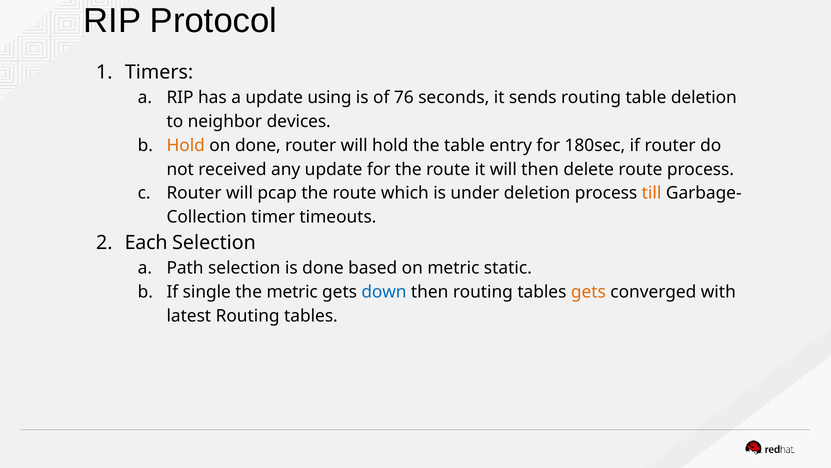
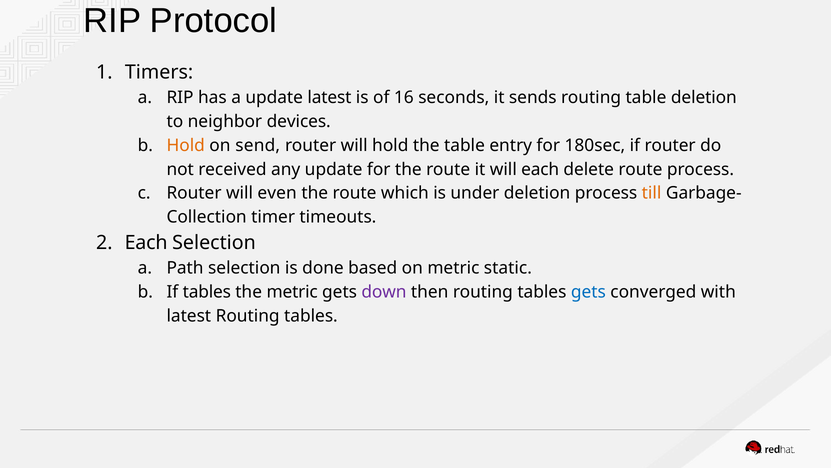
update using: using -> latest
76: 76 -> 16
on done: done -> send
will then: then -> each
pcap: pcap -> even
If single: single -> tables
down colour: blue -> purple
gets at (588, 292) colour: orange -> blue
